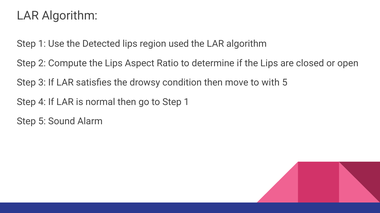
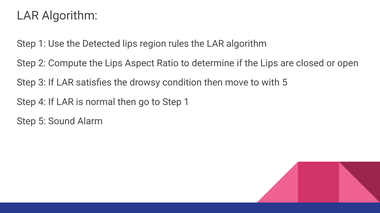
used: used -> rules
